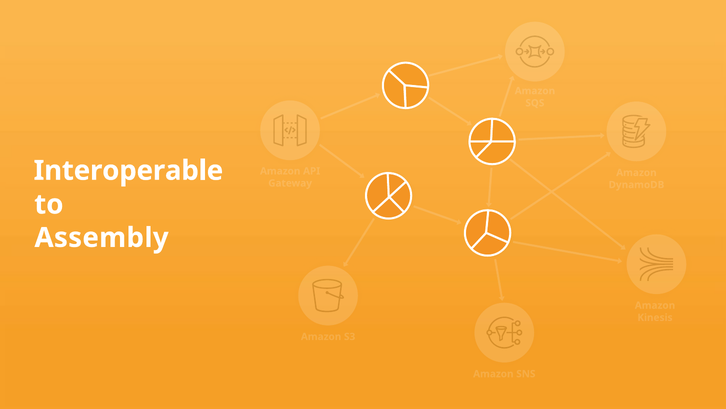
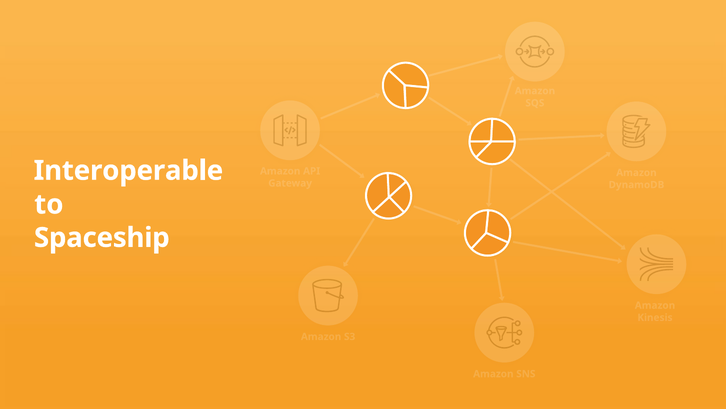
Assembly: Assembly -> Spaceship
